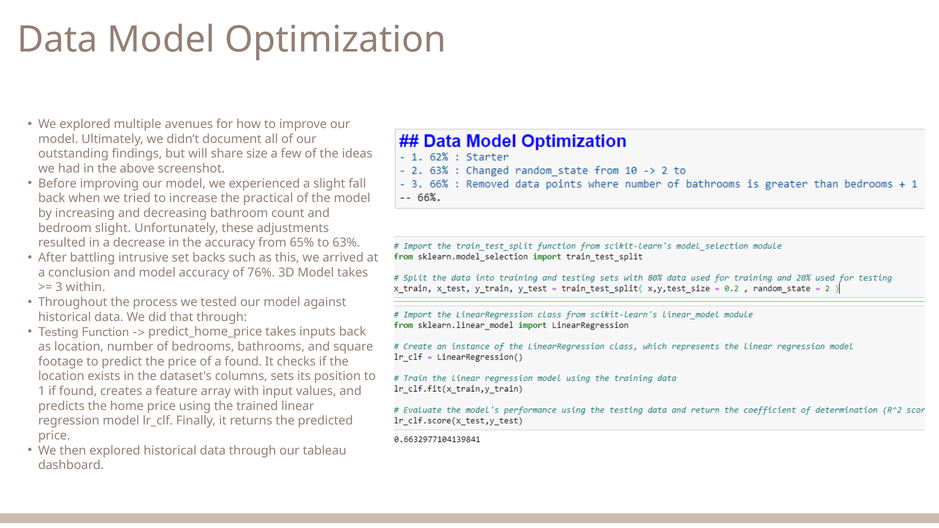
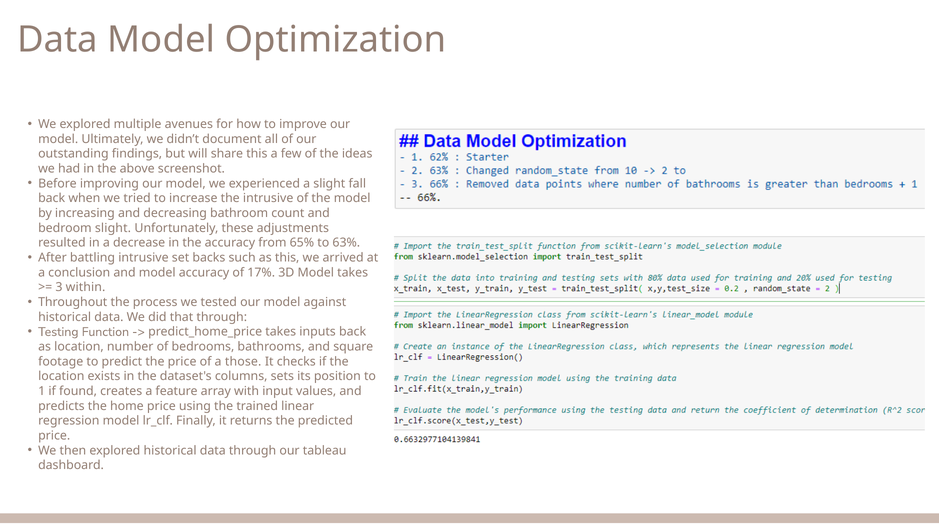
share size: size -> this
the practical: practical -> intrusive
76%: 76% -> 17%
a found: found -> those
